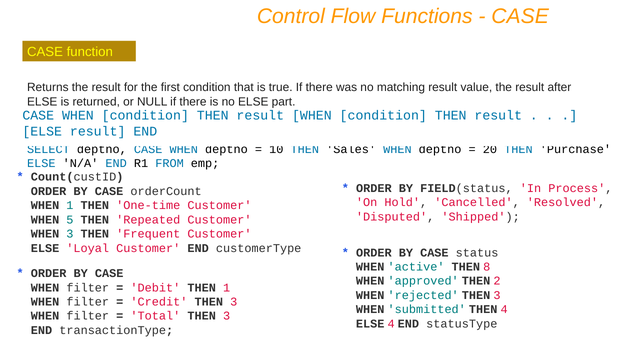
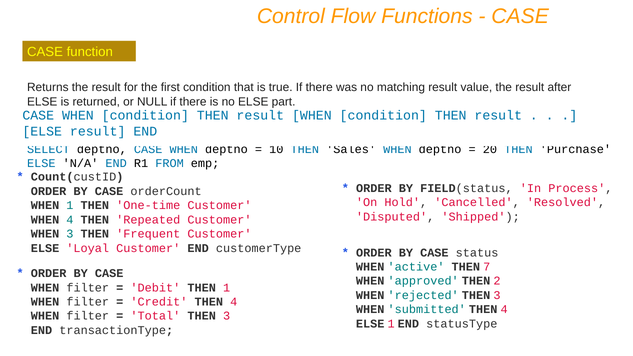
WHEN 5: 5 -> 4
8: 8 -> 7
Credit THEN 3: 3 -> 4
ELSE 4: 4 -> 1
